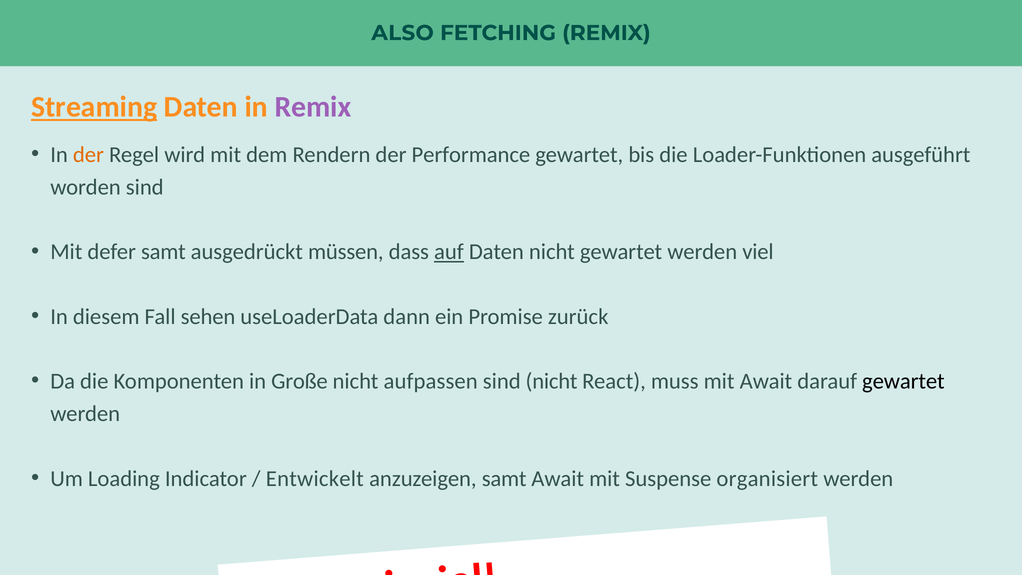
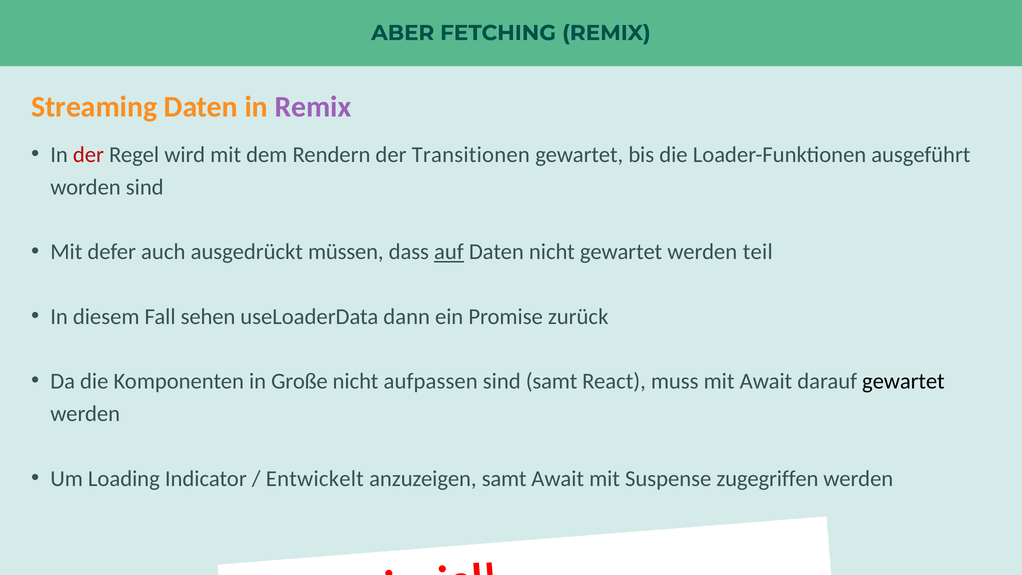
ALSO: ALSO -> ABER
Streaming underline: present -> none
der at (88, 155) colour: orange -> red
Performance: Performance -> Transitionen
defer samt: samt -> auch
viel: viel -> teil
sind nicht: nicht -> samt
organisiert: organisiert -> zugegriffen
